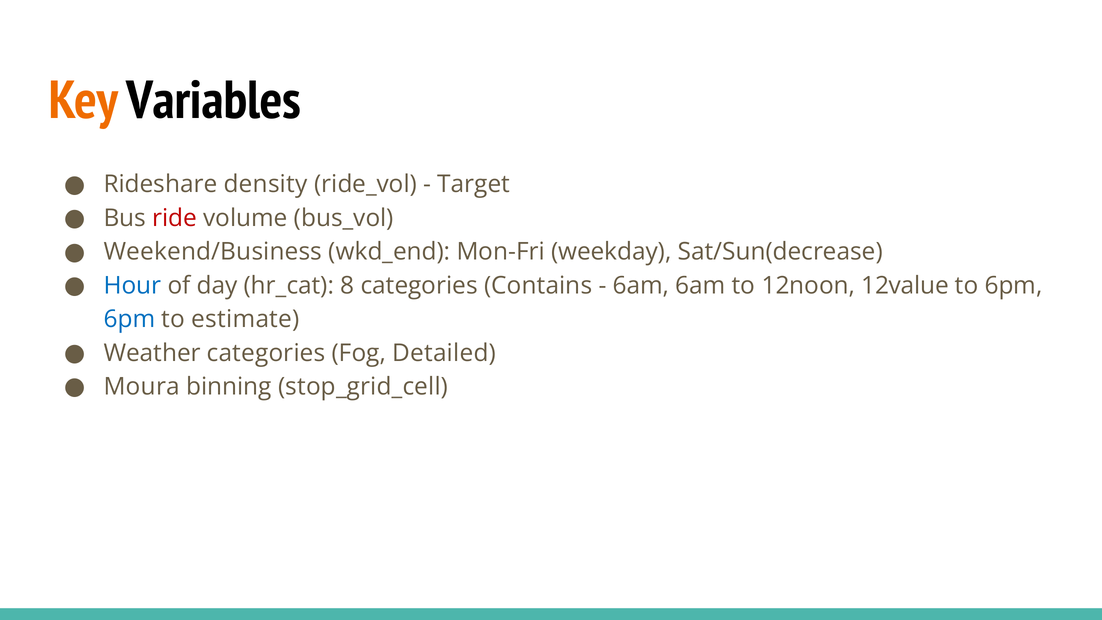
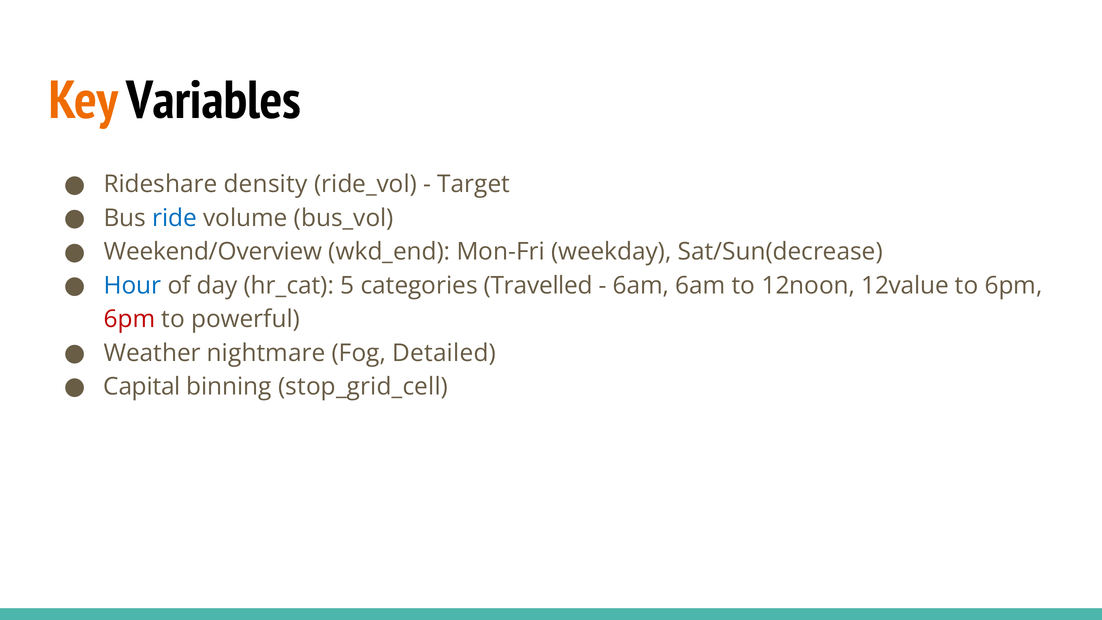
ride colour: red -> blue
Weekend/Business: Weekend/Business -> Weekend/Overview
8: 8 -> 5
Contains: Contains -> Travelled
6pm at (129, 319) colour: blue -> red
estimate: estimate -> powerful
Weather categories: categories -> nightmare
Moura: Moura -> Capital
